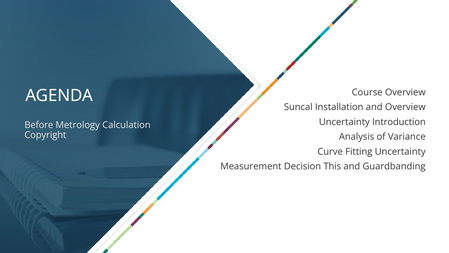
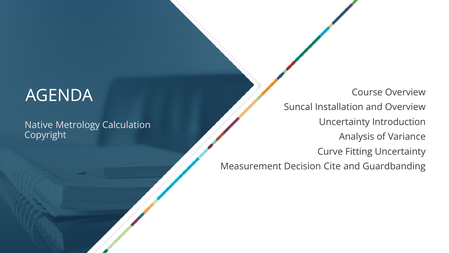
Before: Before -> Native
This: This -> Cite
